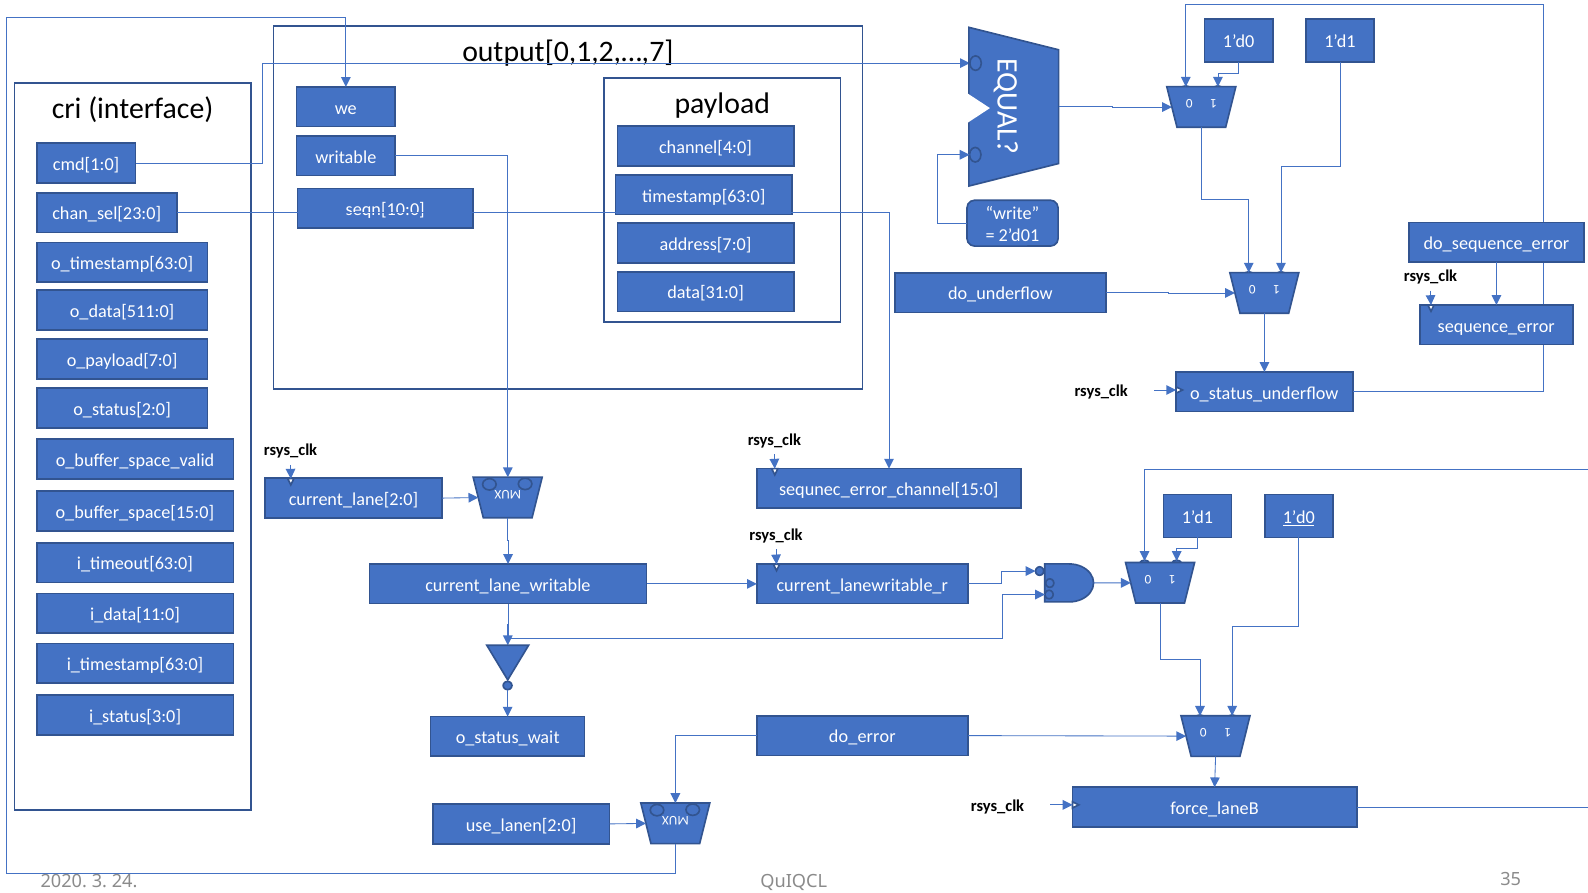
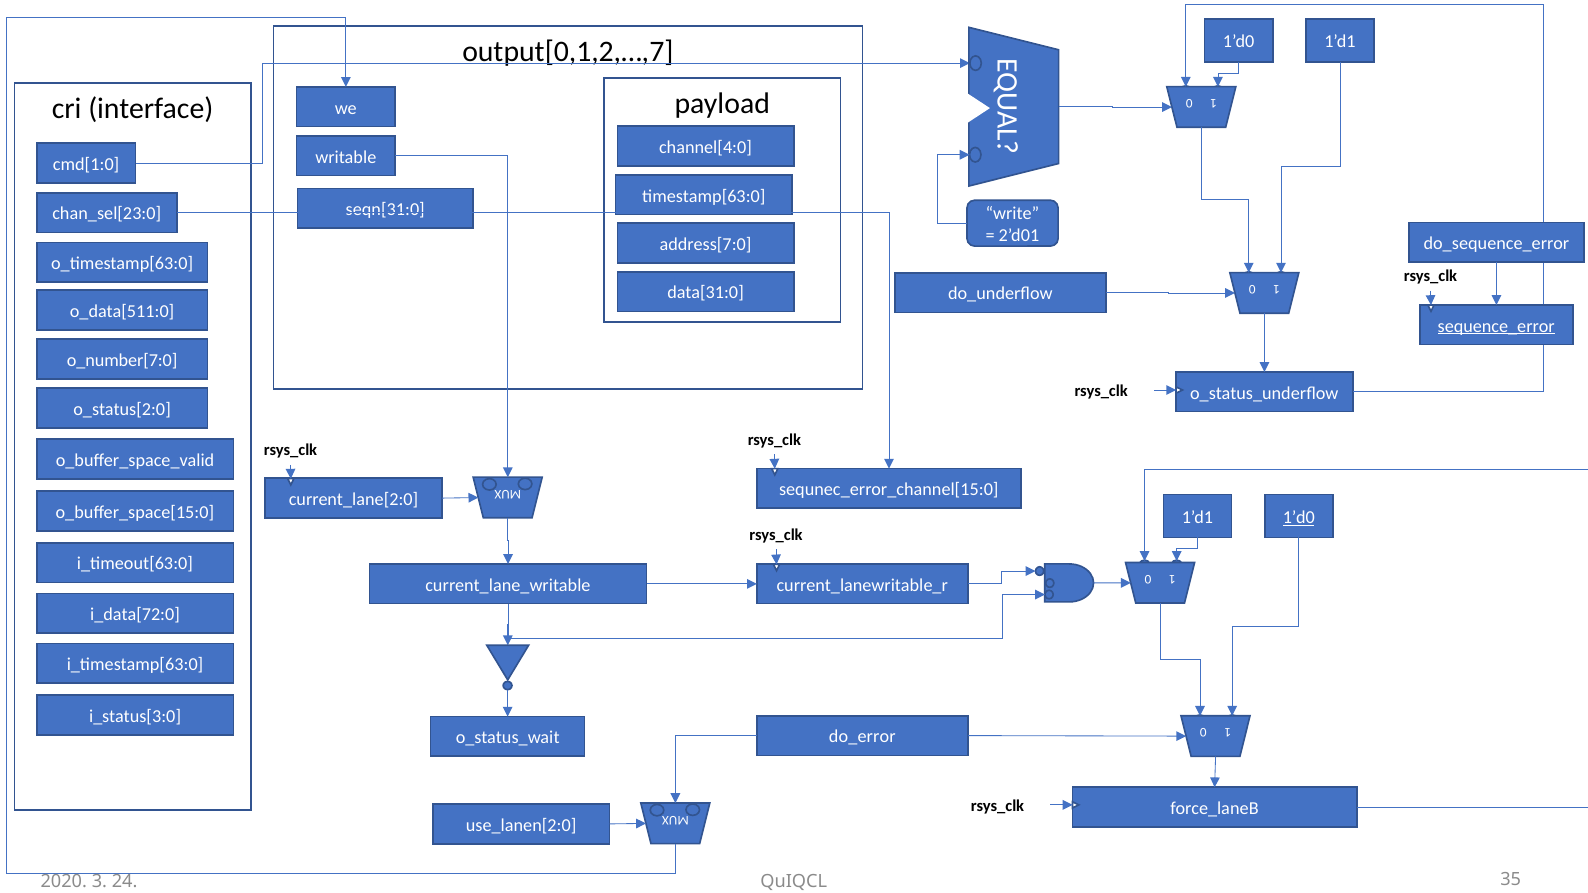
seqn[10:0: seqn[10:0 -> seqn[31:0
sequence_error underline: none -> present
o_payload[7:0: o_payload[7:0 -> o_number[7:0
i_data[11:0: i_data[11:0 -> i_data[72:0
